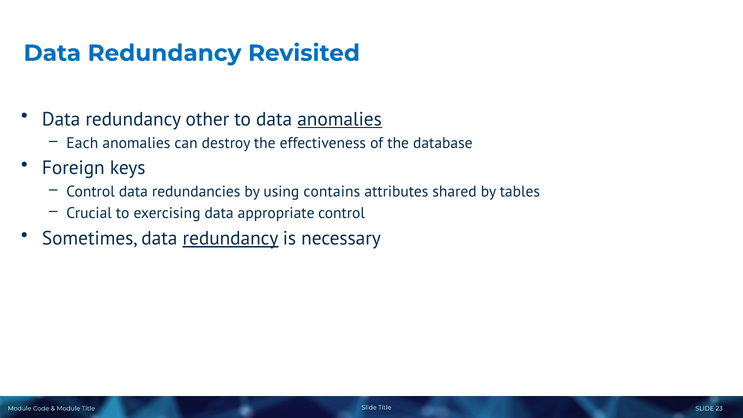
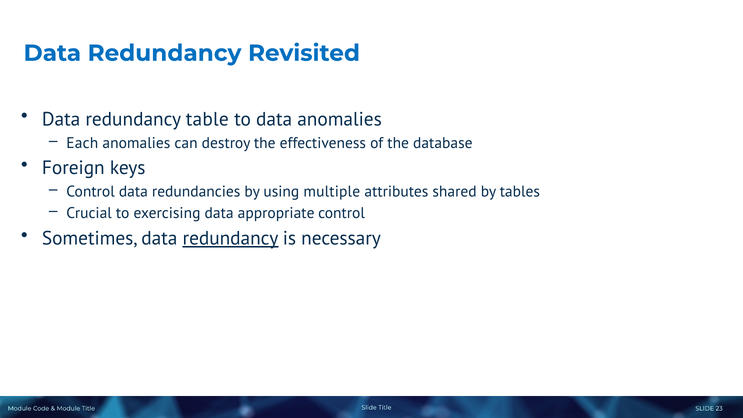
other: other -> table
anomalies at (340, 119) underline: present -> none
contains: contains -> multiple
